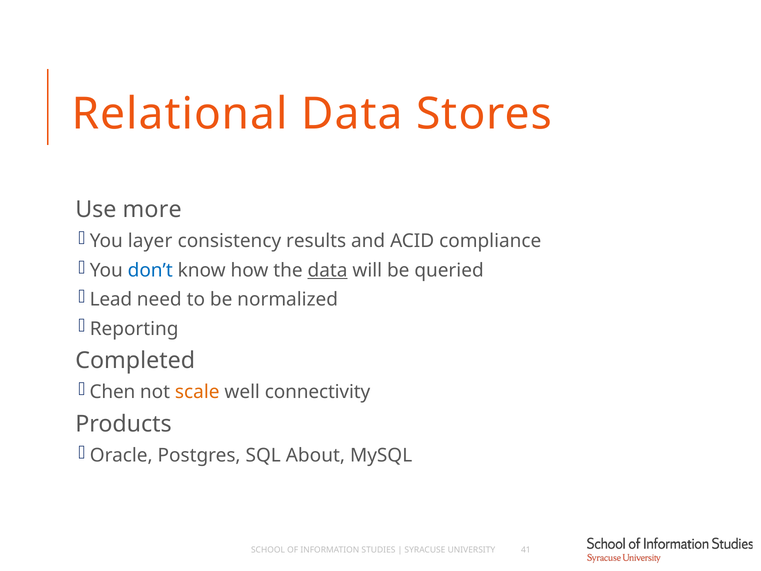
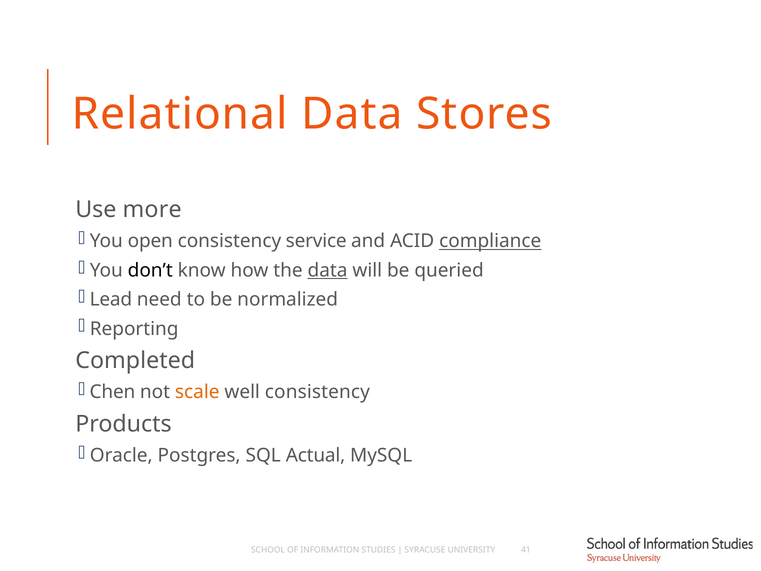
layer: layer -> open
results: results -> service
compliance underline: none -> present
don’t colour: blue -> black
well connectivity: connectivity -> consistency
About: About -> Actual
